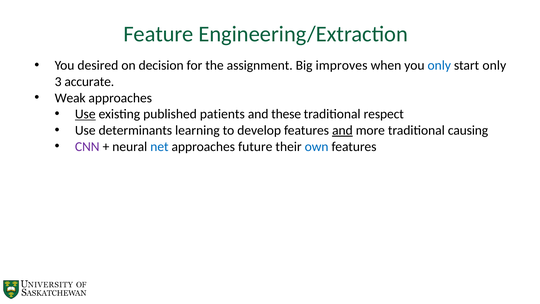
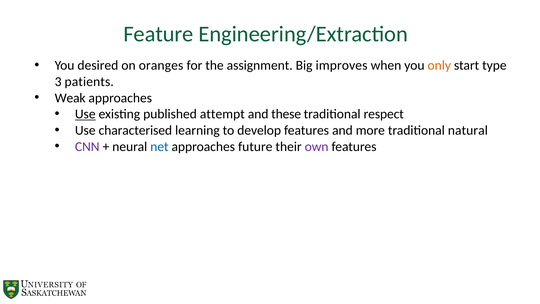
decision: decision -> oranges
only at (439, 65) colour: blue -> orange
start only: only -> type
accurate: accurate -> patients
patients: patients -> attempt
determinants: determinants -> characterised
and at (342, 130) underline: present -> none
causing: causing -> natural
own colour: blue -> purple
